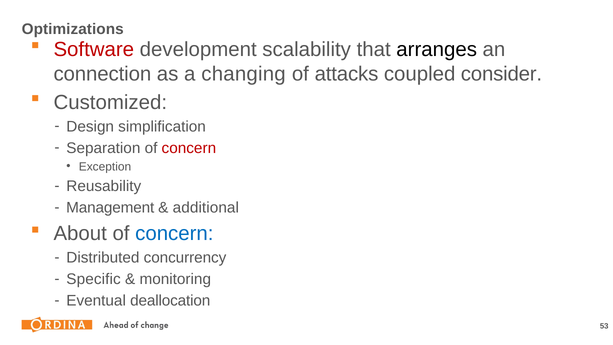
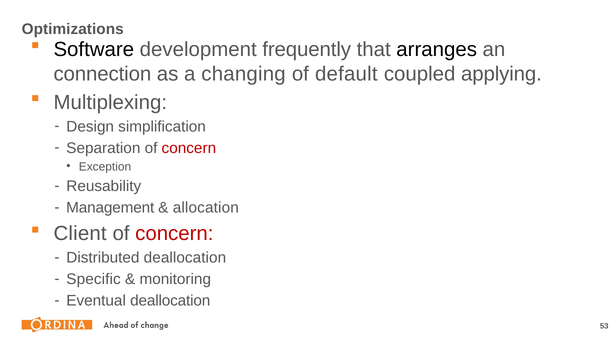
Software colour: red -> black
scalability: scalability -> frequently
attacks: attacks -> default
consider: consider -> applying
Customized: Customized -> Multiplexing
additional: additional -> allocation
About: About -> Client
concern at (174, 234) colour: blue -> red
Distributed concurrency: concurrency -> deallocation
